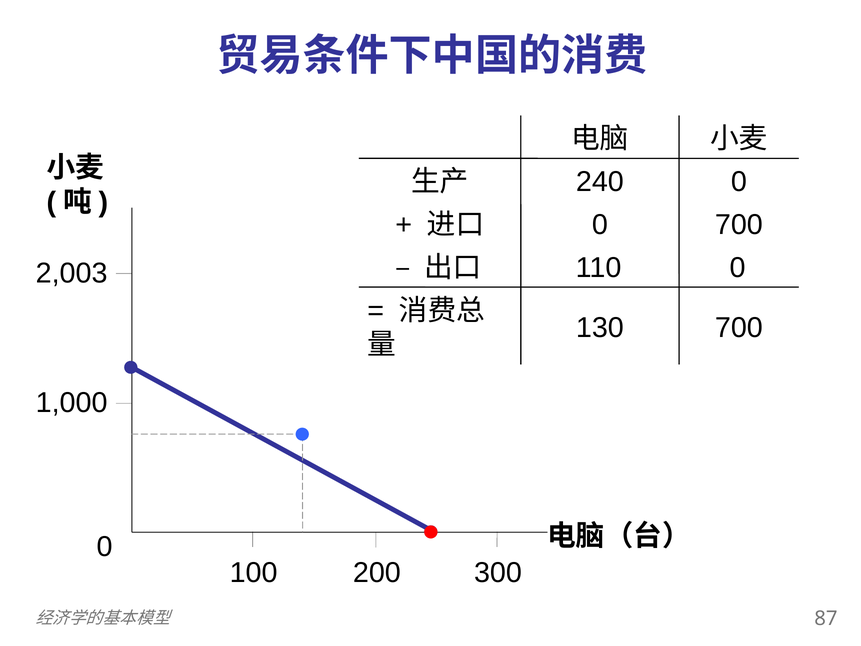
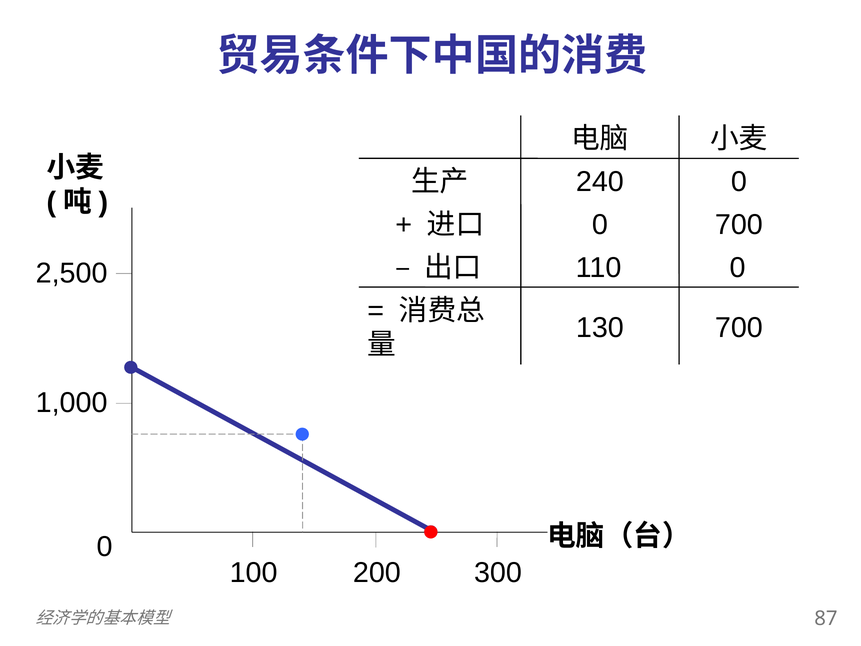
2,003: 2,003 -> 2,500
